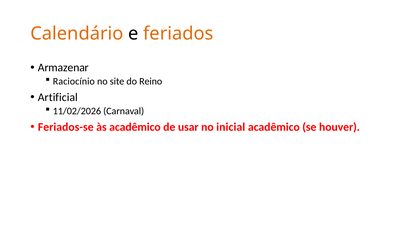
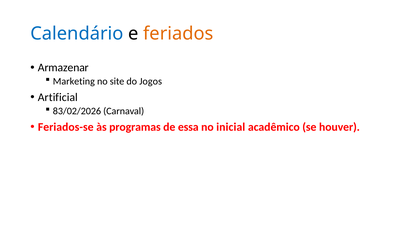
Calendário colour: orange -> blue
Raciocínio: Raciocínio -> Marketing
Reino: Reino -> Jogos
11/02/2026: 11/02/2026 -> 83/02/2026
às acadêmico: acadêmico -> programas
usar: usar -> essa
